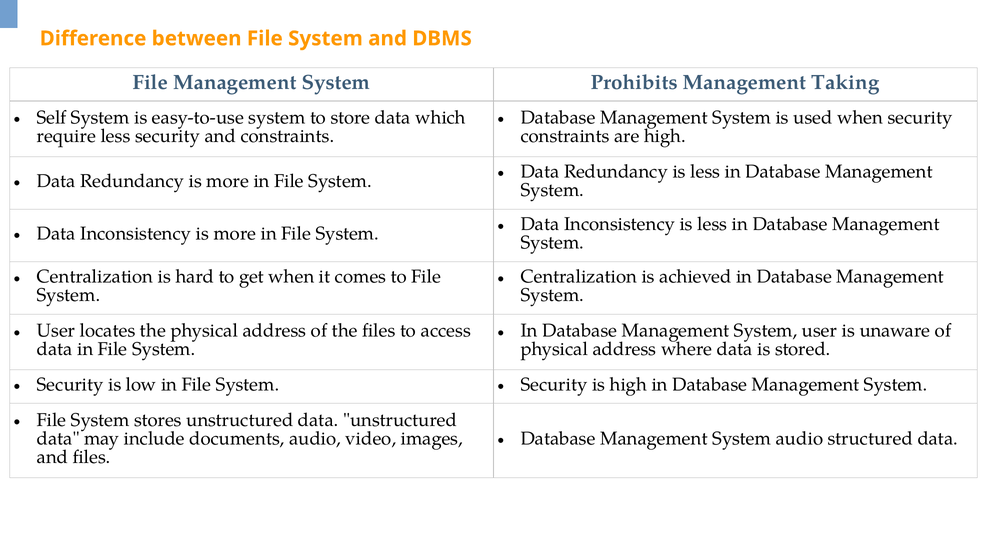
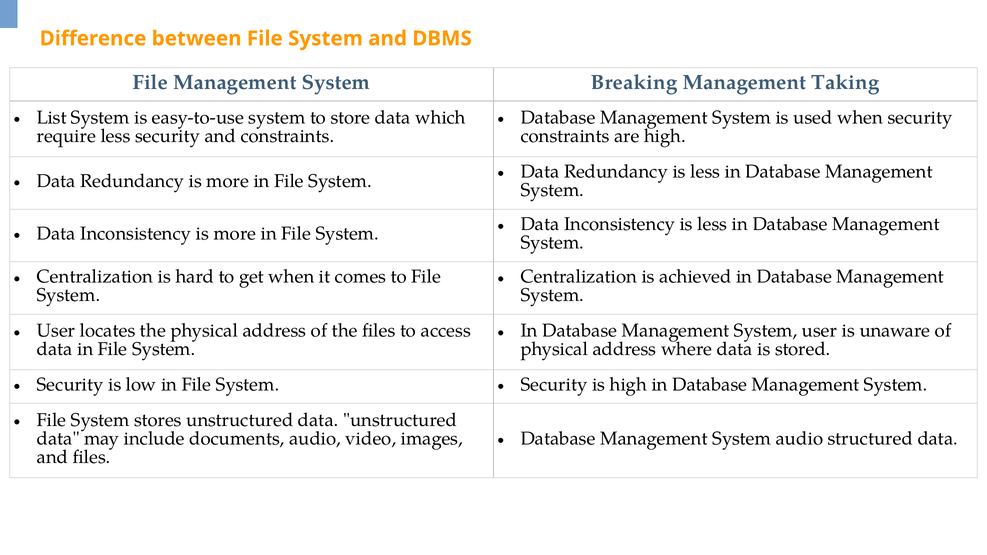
Prohibits: Prohibits -> Breaking
Self: Self -> List
